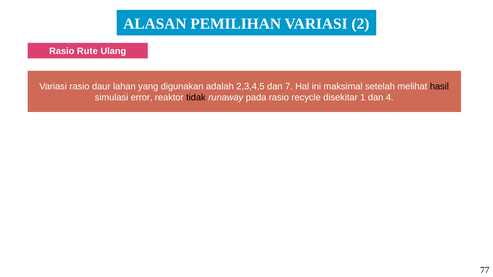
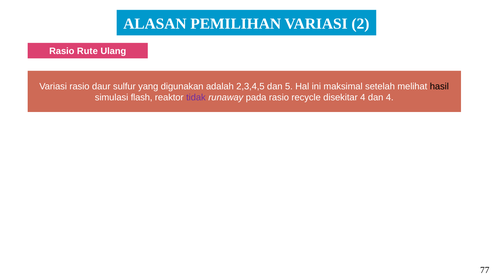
lahan: lahan -> sulfur
7: 7 -> 5
error: error -> flash
tidak colour: black -> purple
disekitar 1: 1 -> 4
